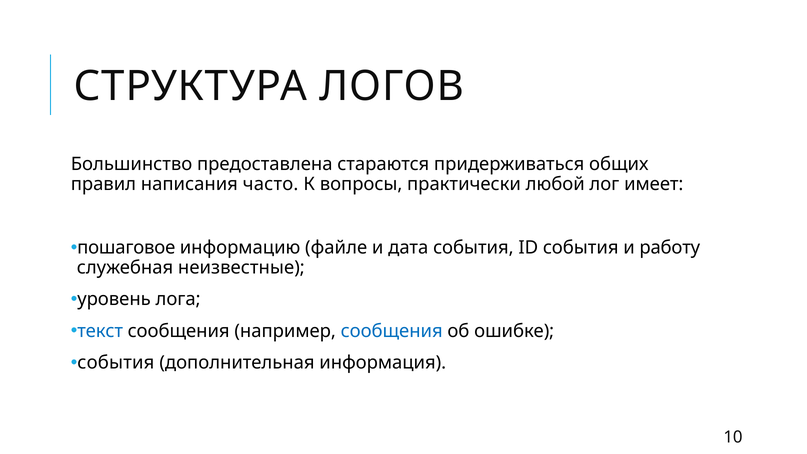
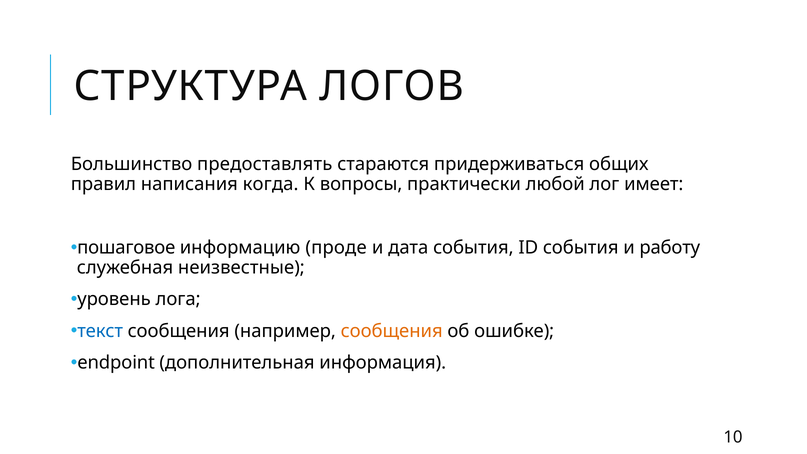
предоставлена: предоставлена -> предоставлять
часто: часто -> когда
файле: файле -> проде
сообщения at (392, 331) colour: blue -> orange
события at (116, 363): события -> endpoint
